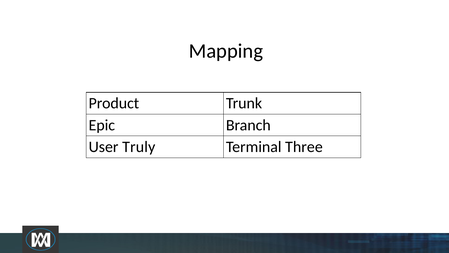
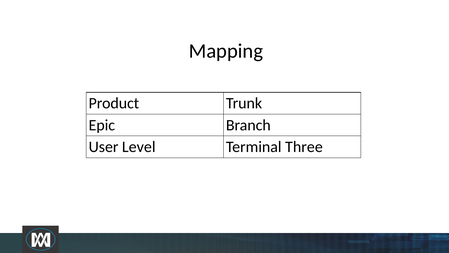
Truly: Truly -> Level
